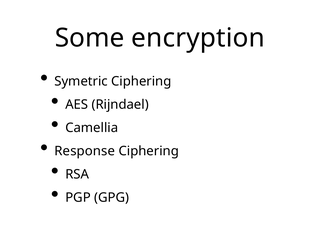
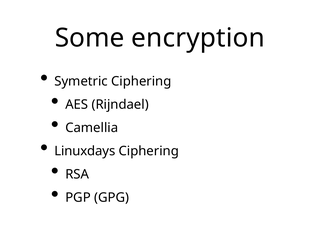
Response: Response -> Linuxdays
